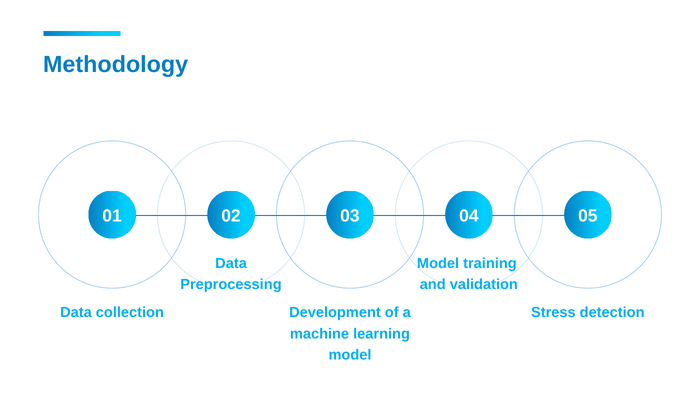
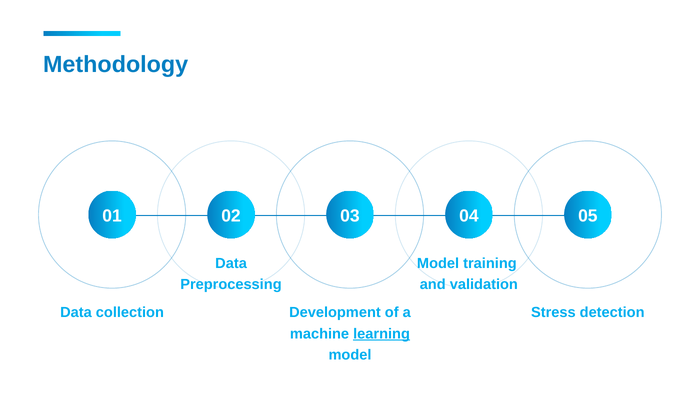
learning underline: none -> present
